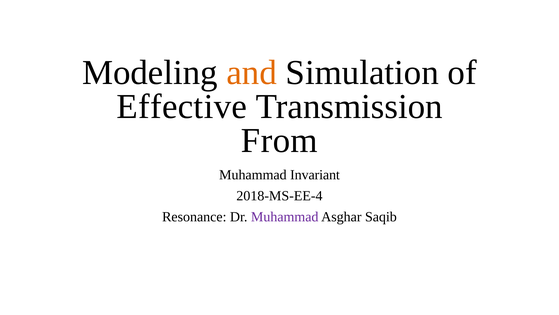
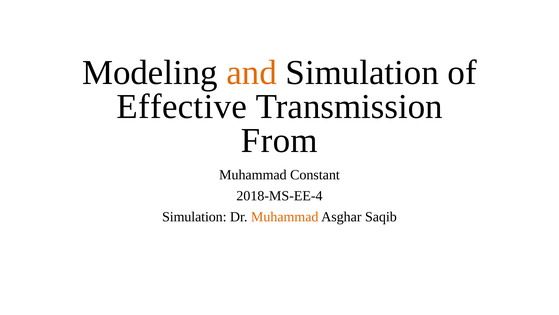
Invariant: Invariant -> Constant
Resonance at (194, 217): Resonance -> Simulation
Muhammad at (285, 217) colour: purple -> orange
